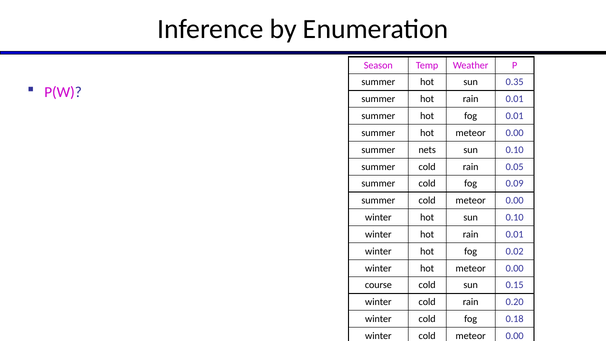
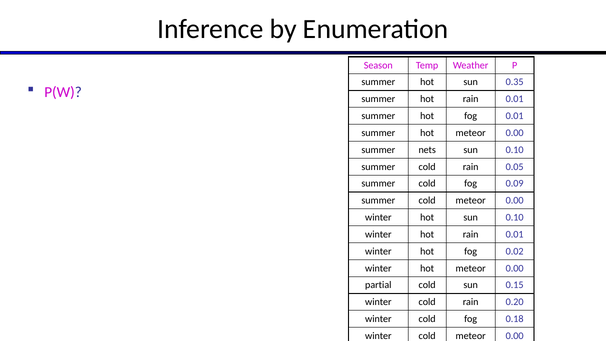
course: course -> partial
